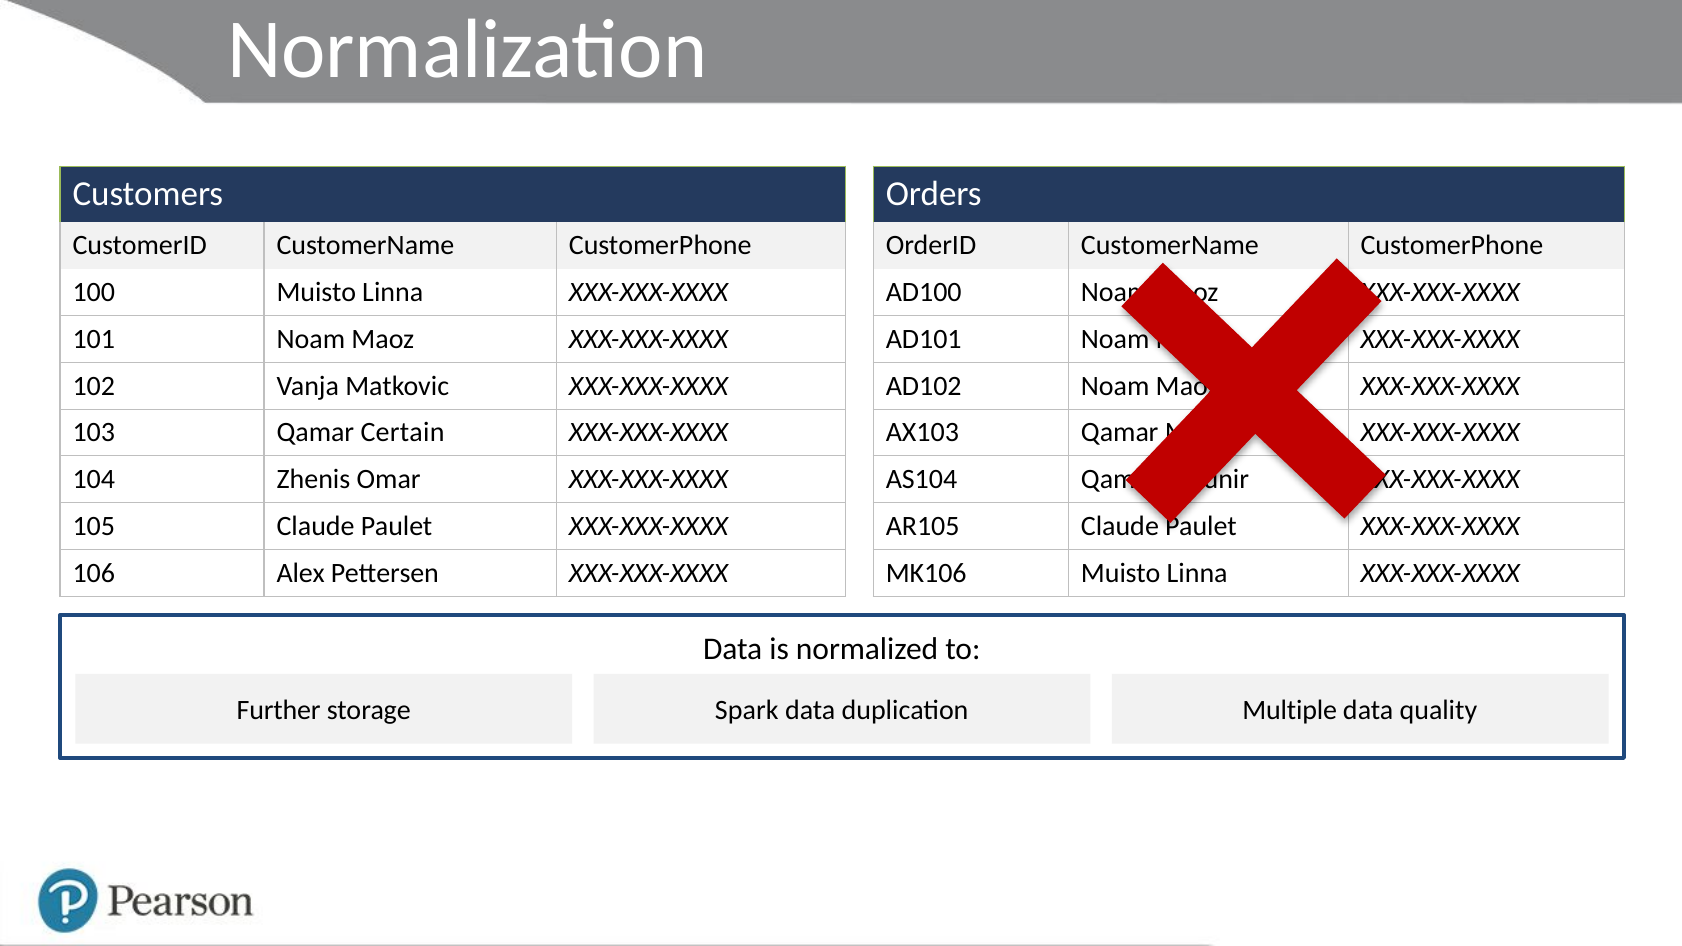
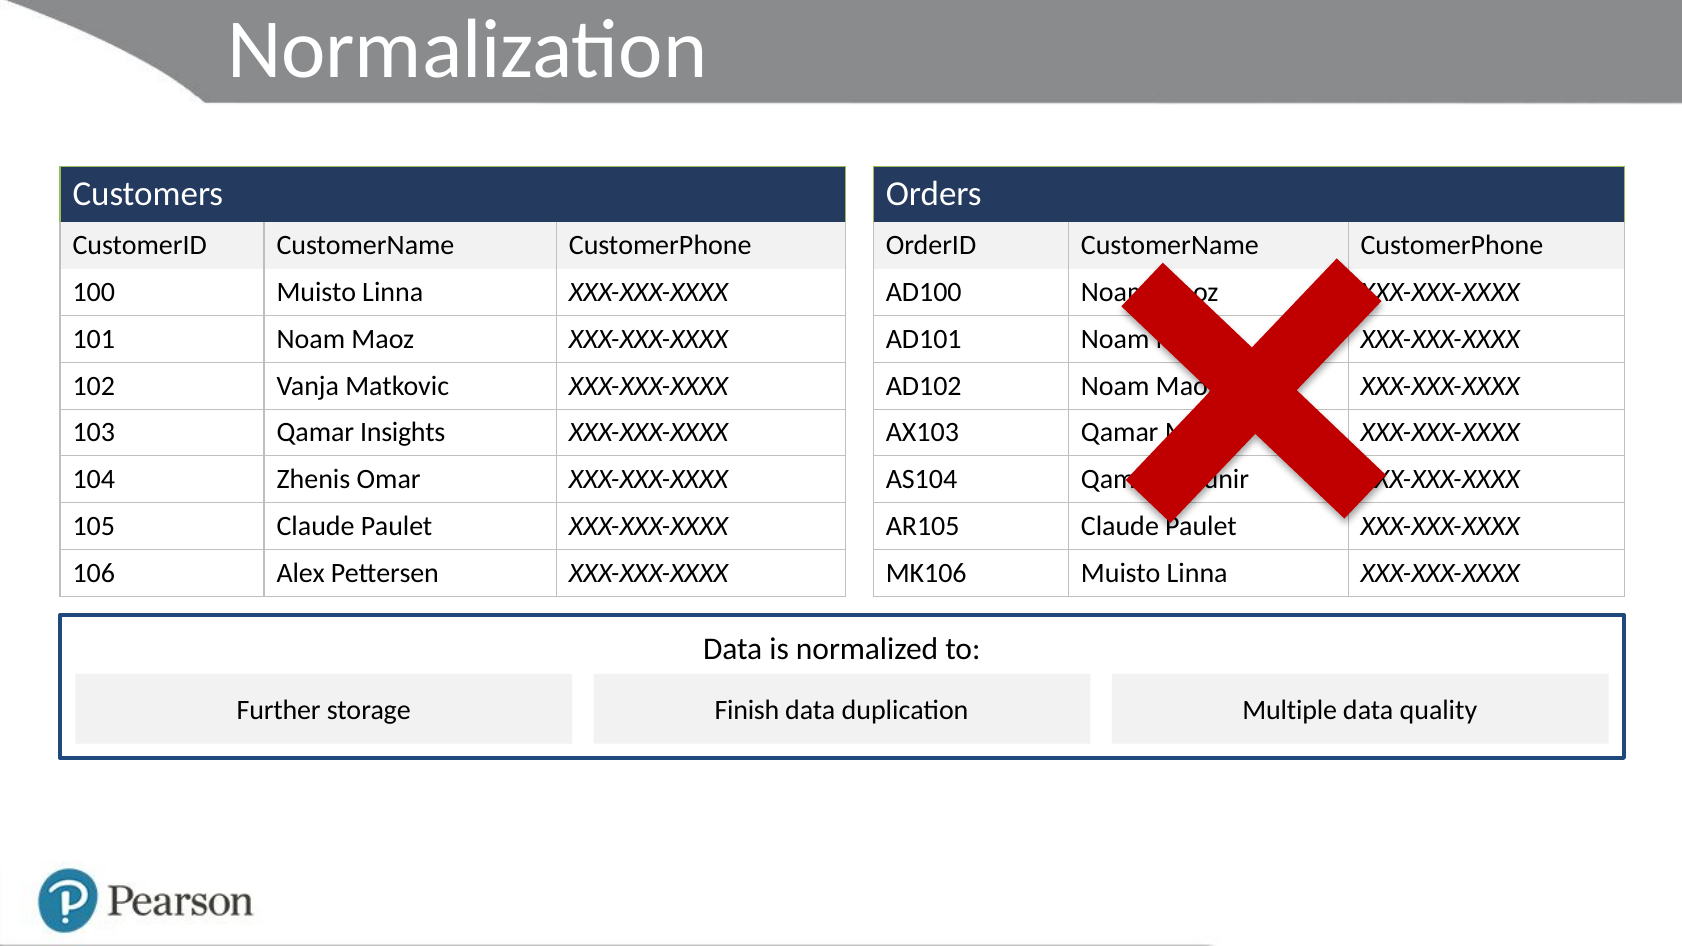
Certain: Certain -> Insights
Spark: Spark -> Finish
